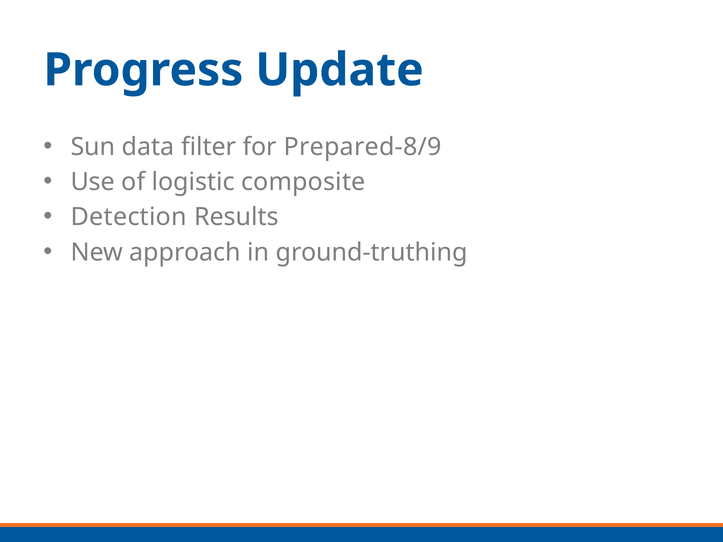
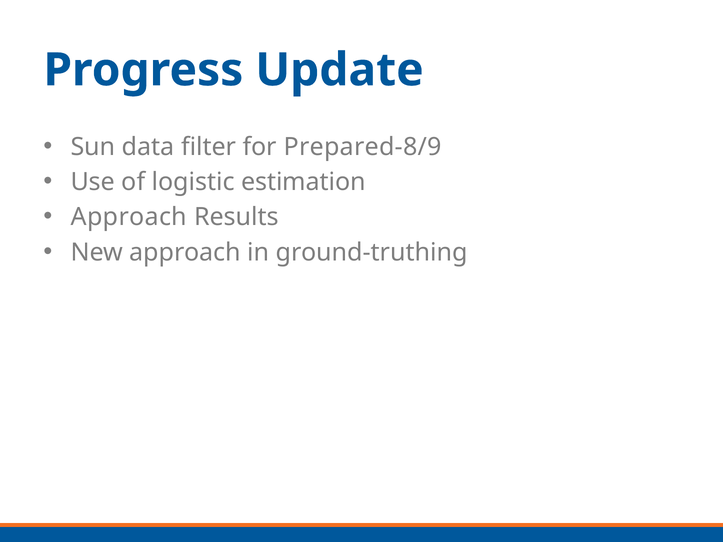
composite: composite -> estimation
Detection at (129, 217): Detection -> Approach
